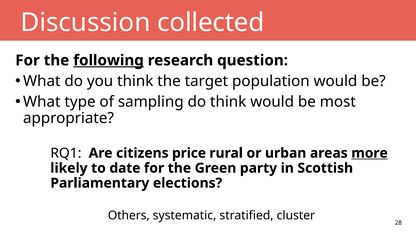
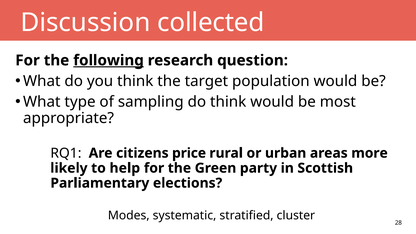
more underline: present -> none
date: date -> help
Others: Others -> Modes
